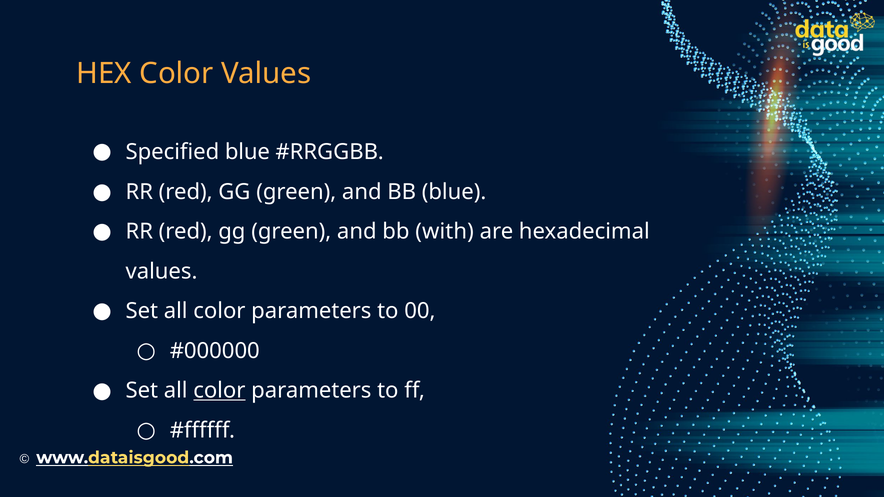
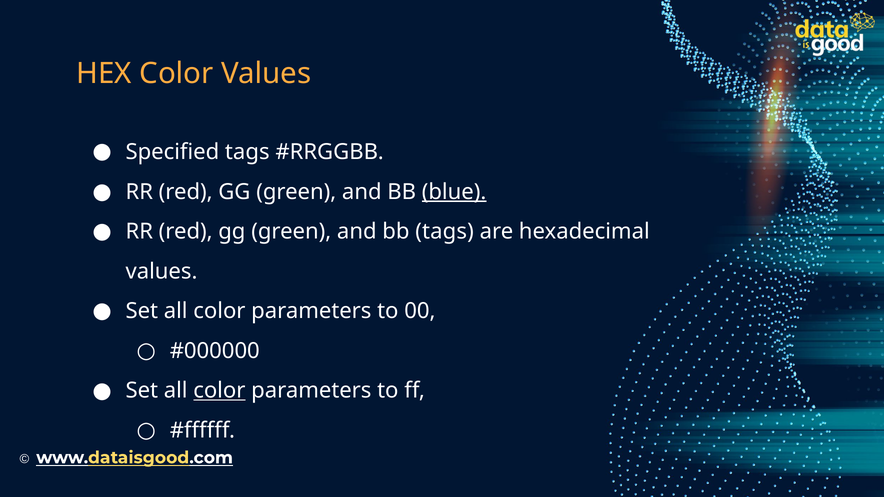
Specified blue: blue -> tags
blue at (454, 192) underline: none -> present
bb with: with -> tags
